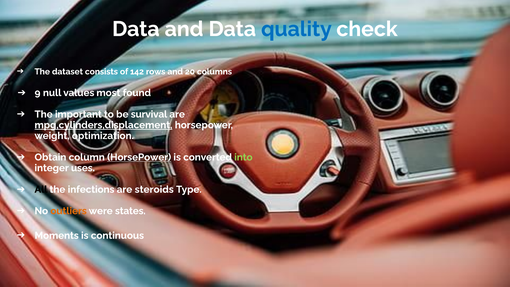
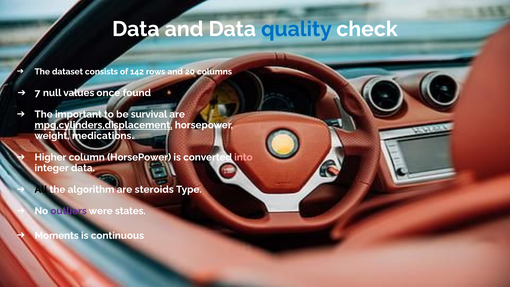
9: 9 -> 7
most: most -> once
optimization: optimization -> medications
Obtain: Obtain -> Higher
HorsePower at (139, 157) underline: present -> none
into colour: light green -> pink
integer uses: uses -> data
infections: infections -> algorithm
outliers colour: orange -> purple
